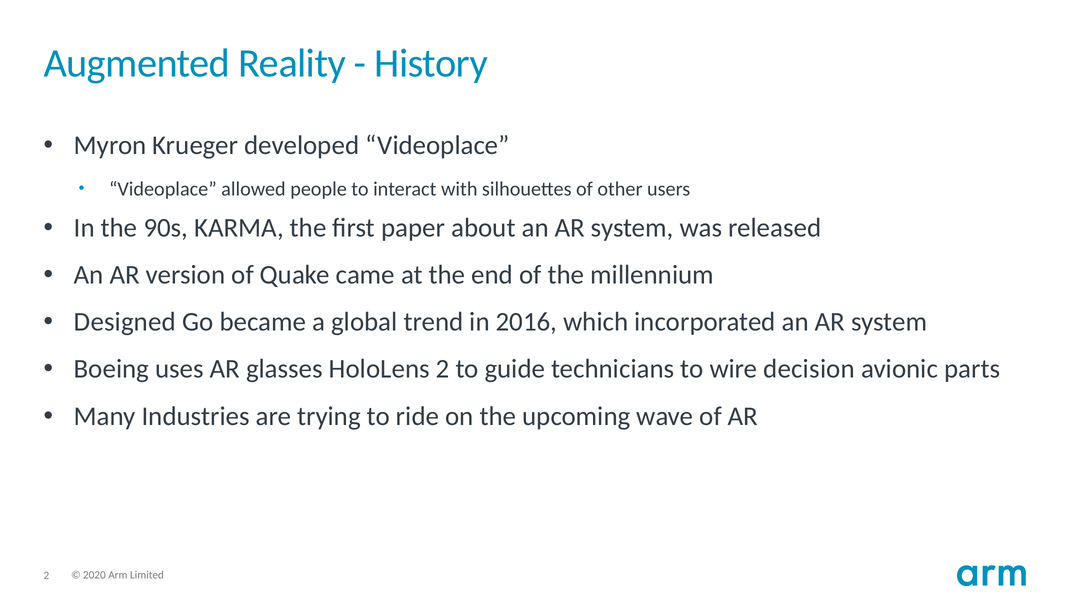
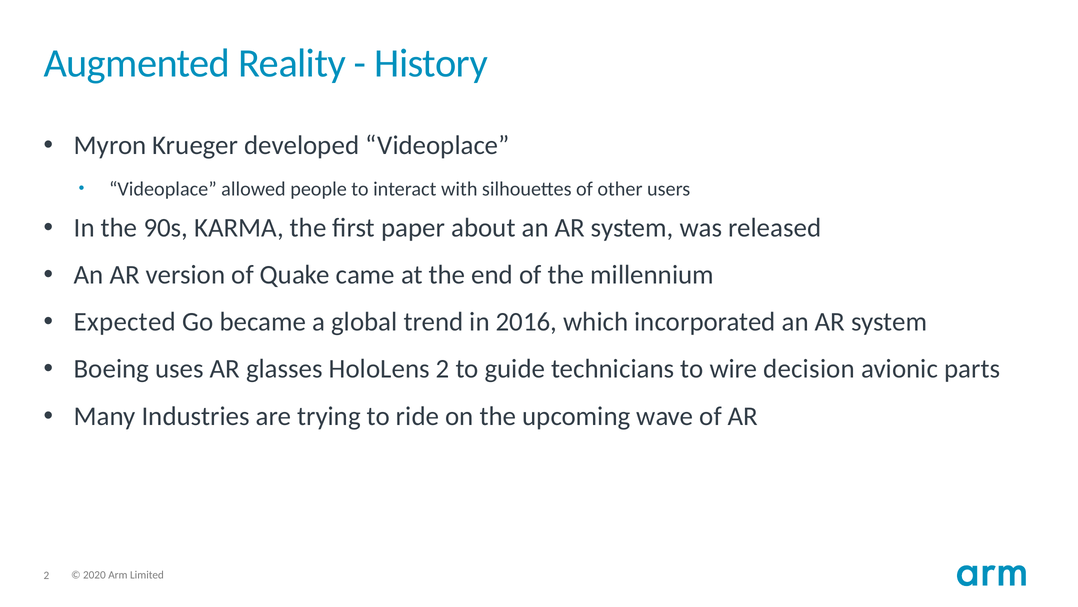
Designed: Designed -> Expected
